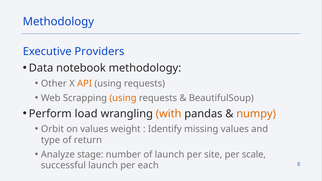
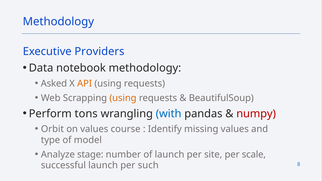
Other: Other -> Asked
load: load -> tons
with colour: orange -> blue
numpy colour: orange -> red
weight: weight -> course
return: return -> model
each: each -> such
